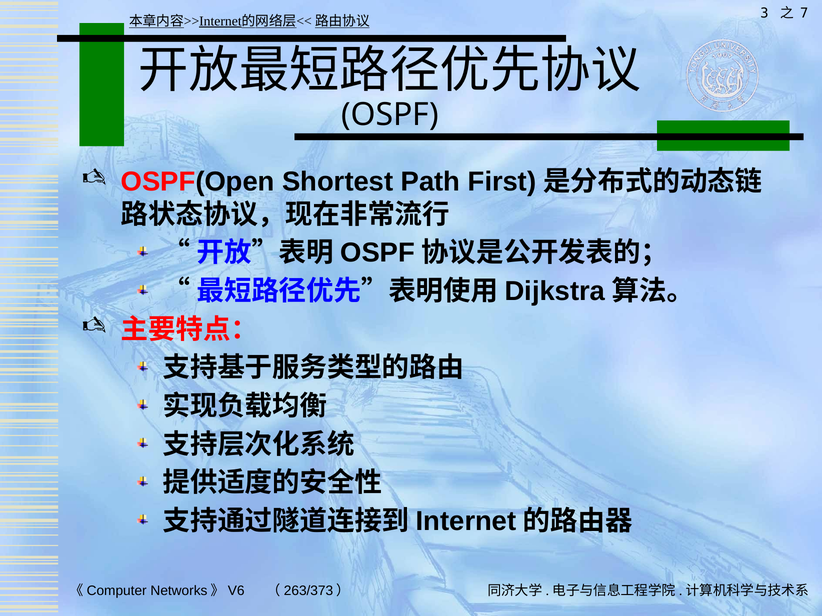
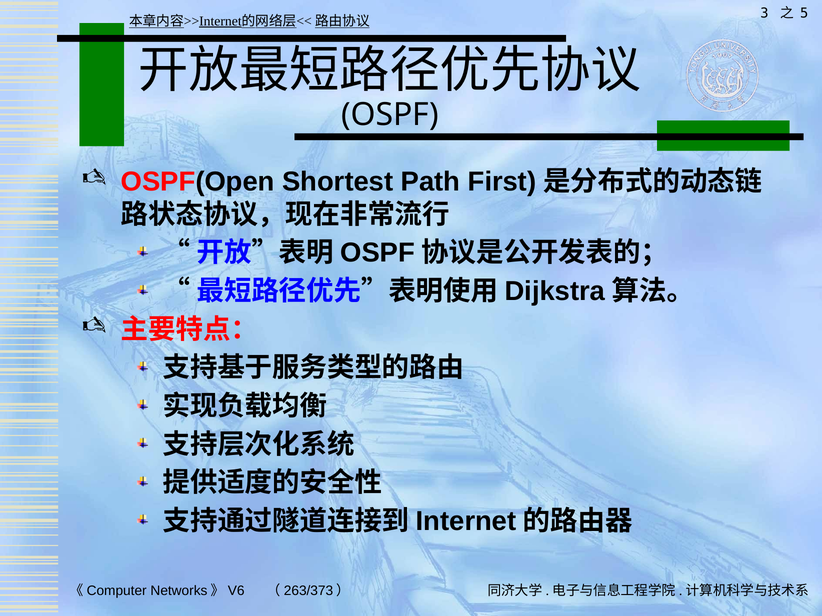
7: 7 -> 5
